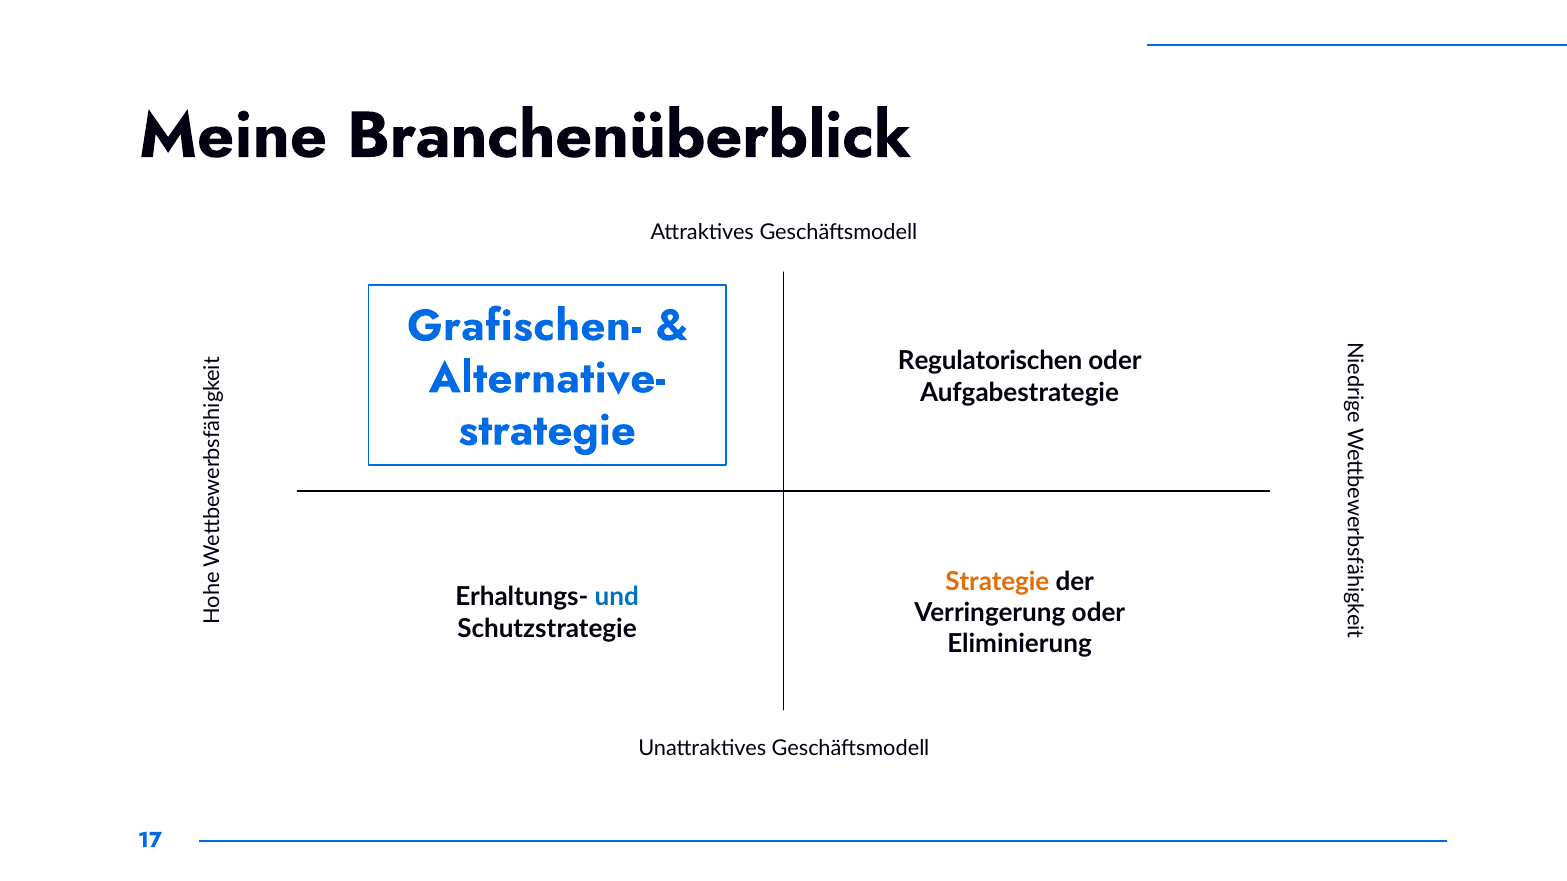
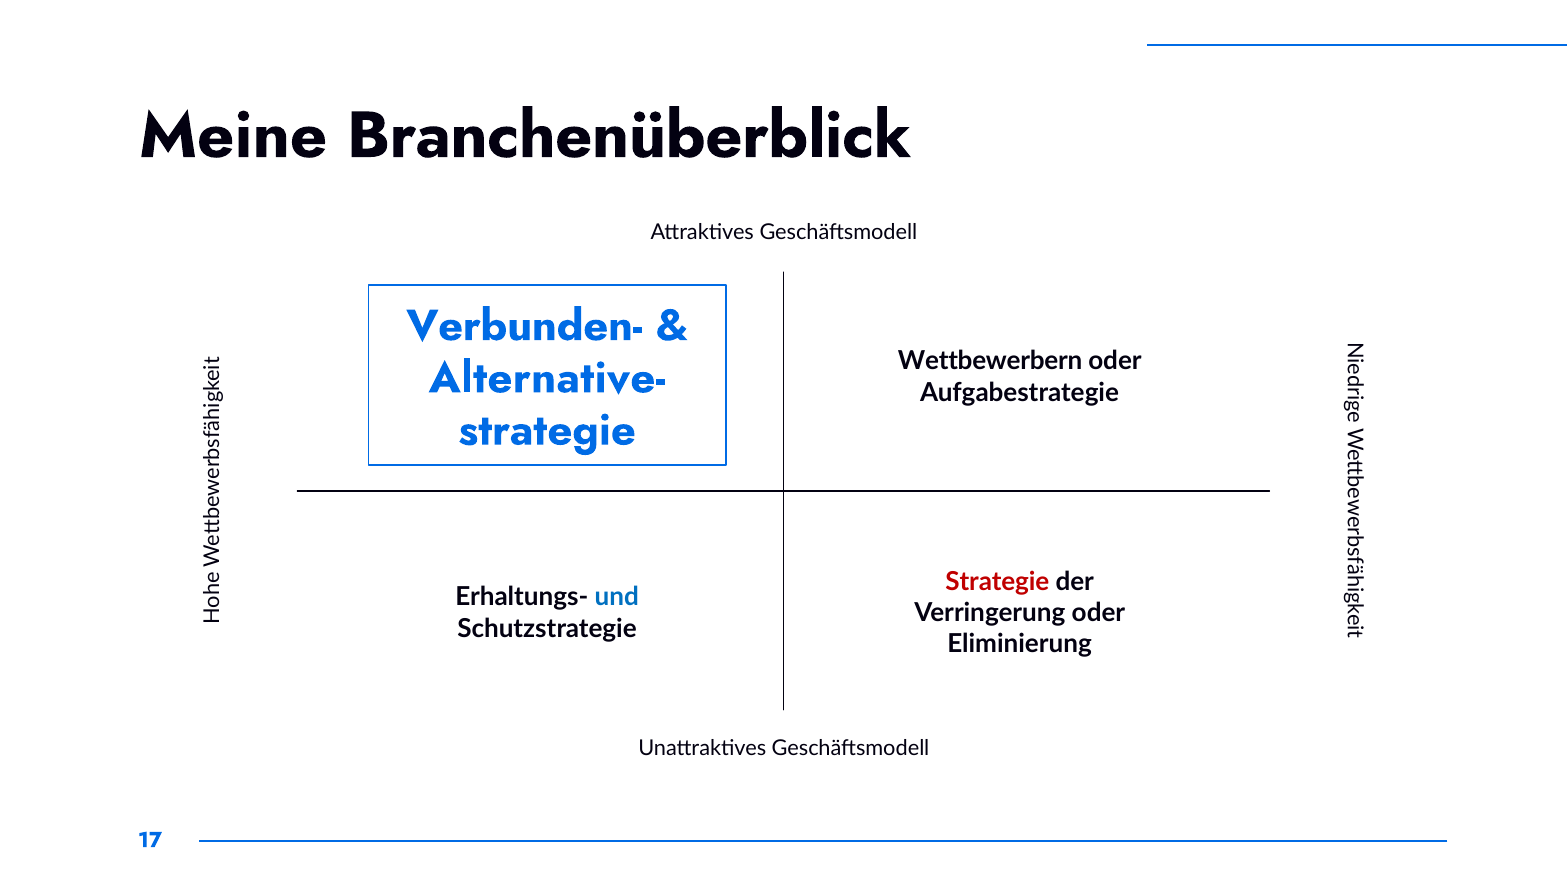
Grafischen-: Grafischen- -> Verbunden-
Regulatorischen: Regulatorischen -> Wettbewerbern
Strategie at (997, 582) colour: orange -> red
